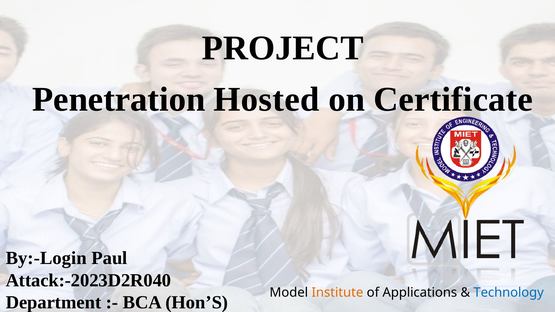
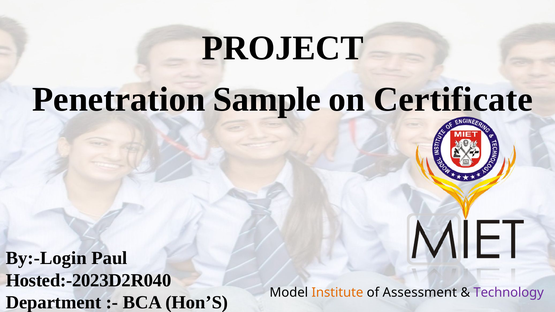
Hosted: Hosted -> Sample
Attack:-2023D2R040: Attack:-2023D2R040 -> Hosted:-2023D2R040
Applications: Applications -> Assessment
Technology colour: blue -> purple
